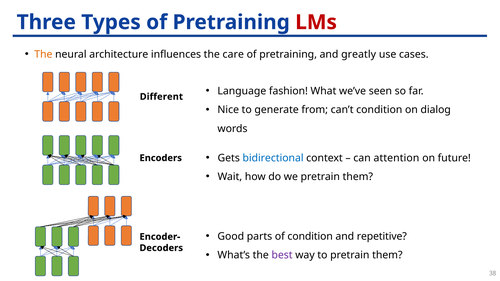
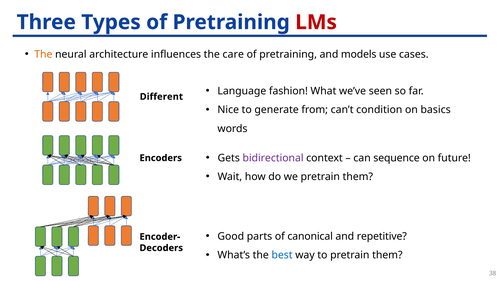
greatly: greatly -> models
dialog: dialog -> basics
bidirectional colour: blue -> purple
attention: attention -> sequence
of condition: condition -> canonical
best colour: purple -> blue
